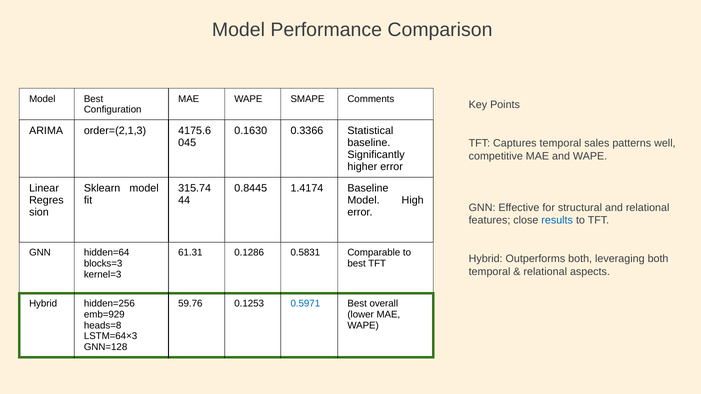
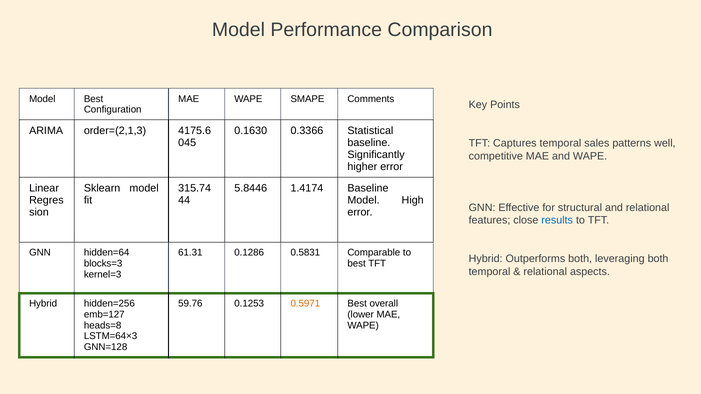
0.8445: 0.8445 -> 5.8446
0.5971 colour: blue -> orange
emb=929: emb=929 -> emb=127
